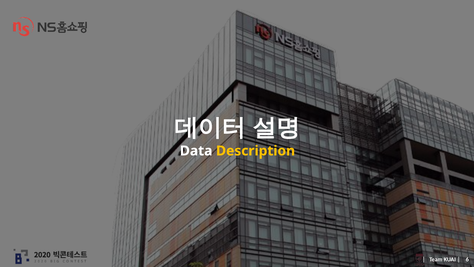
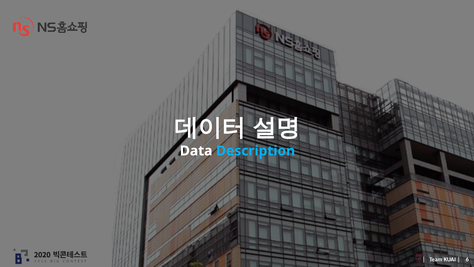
Description colour: yellow -> light blue
